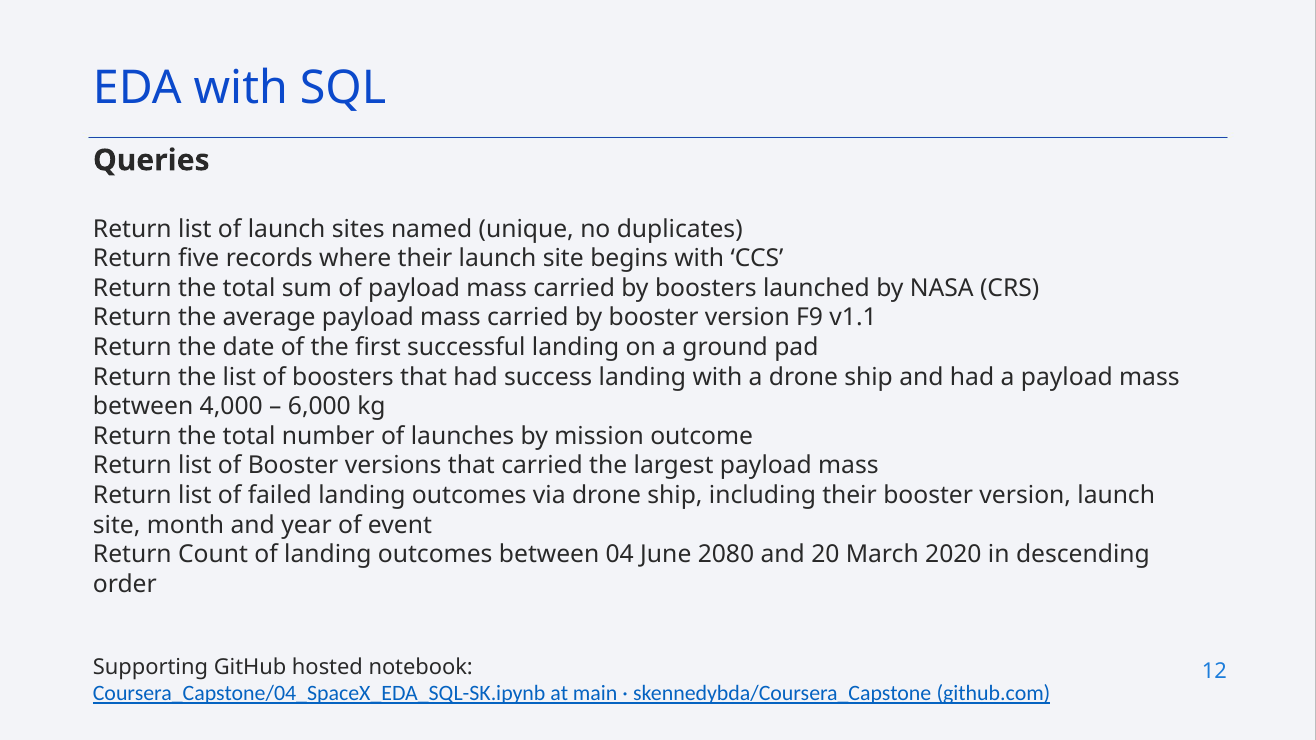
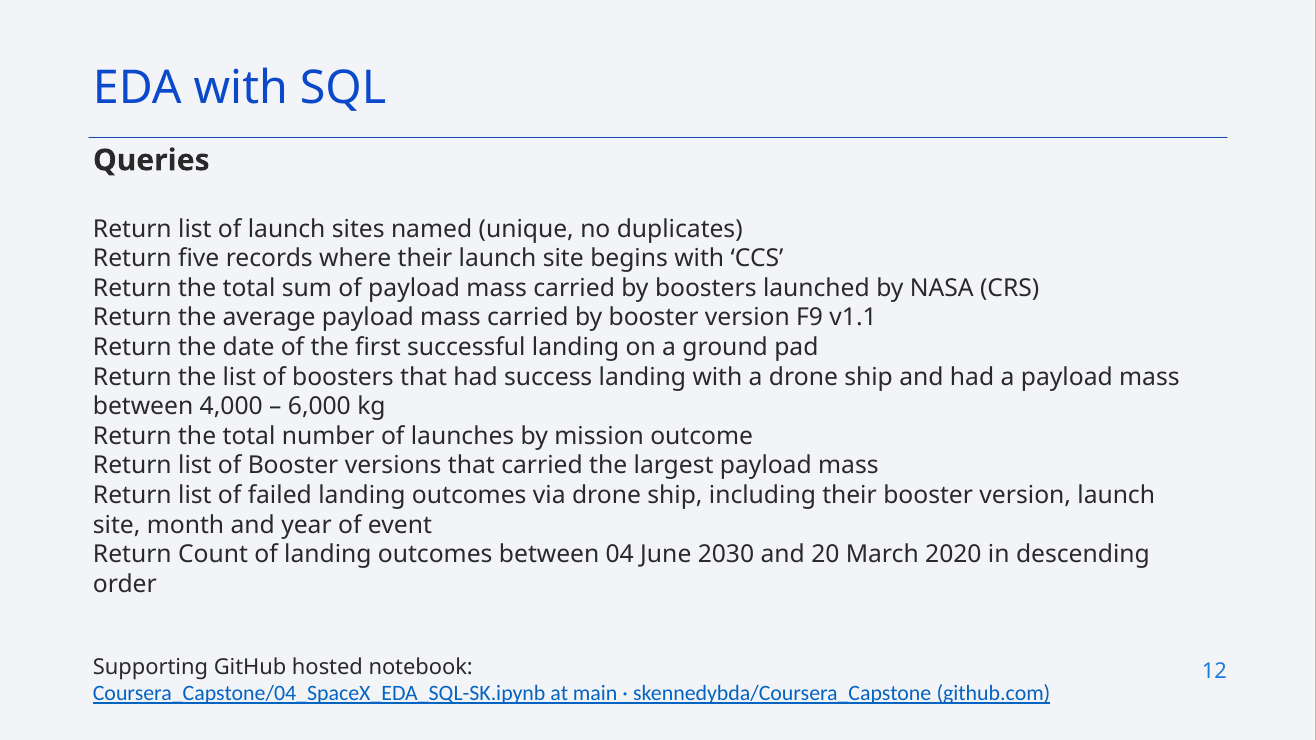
2080: 2080 -> 2030
